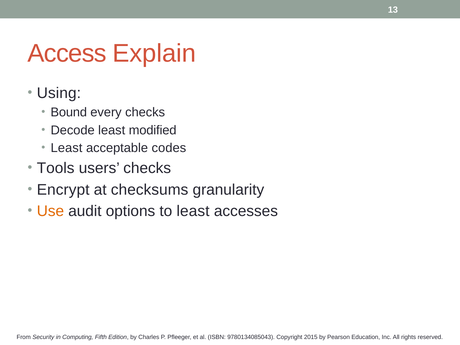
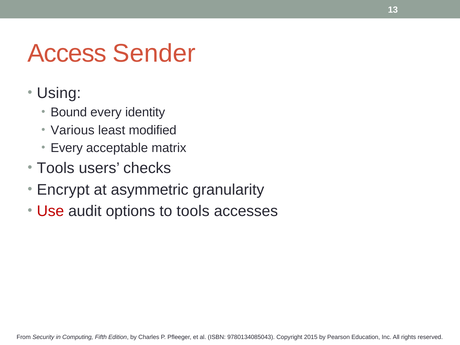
Explain: Explain -> Sender
every checks: checks -> identity
Decode: Decode -> Various
Least at (67, 148): Least -> Every
codes: codes -> matrix
checksums: checksums -> asymmetric
Use colour: orange -> red
to least: least -> tools
